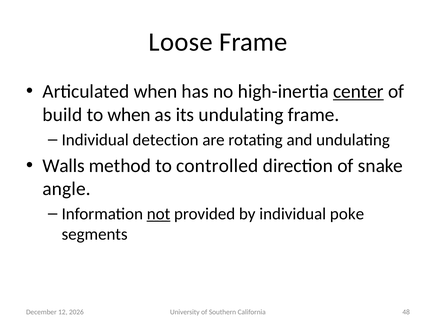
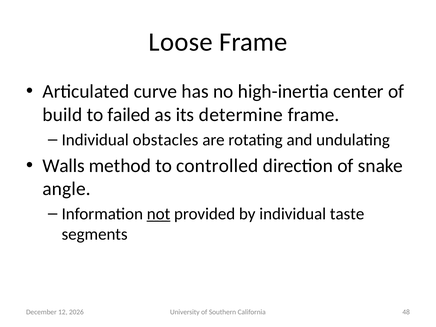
Articulated when: when -> curve
center underline: present -> none
to when: when -> failed
its undulating: undulating -> determine
detection: detection -> obstacles
poke: poke -> taste
